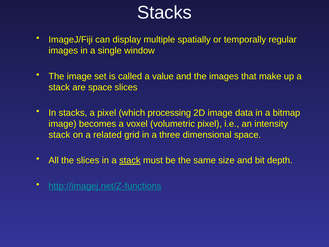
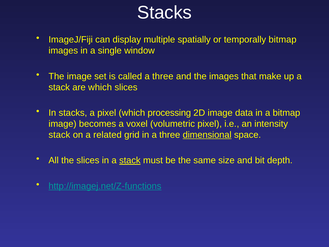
temporally regular: regular -> bitmap
called a value: value -> three
are space: space -> which
dimensional underline: none -> present
